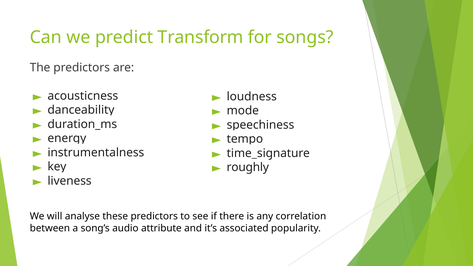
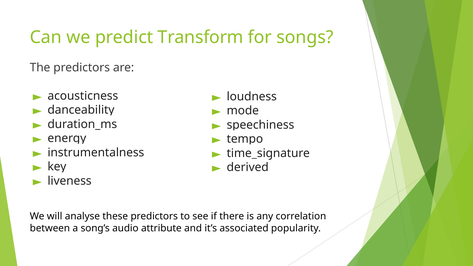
roughly: roughly -> derived
